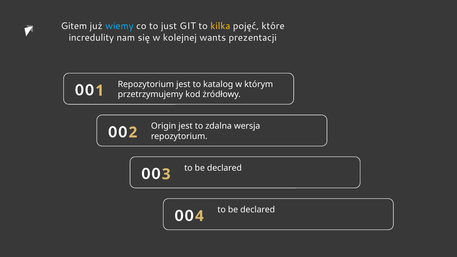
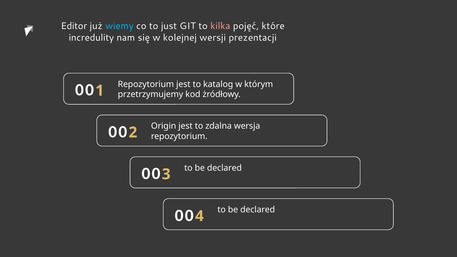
Gitem: Gitem -> Editor
kilka colour: yellow -> pink
wants: wants -> wersji
